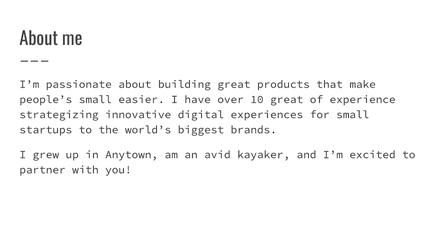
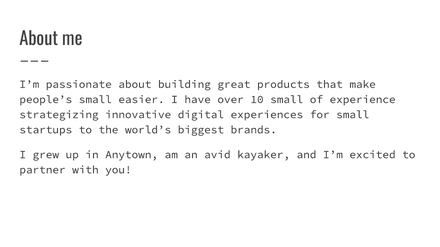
10 great: great -> small
